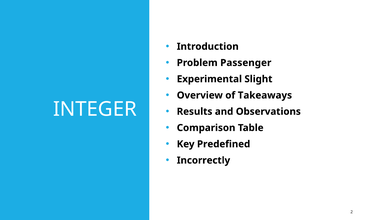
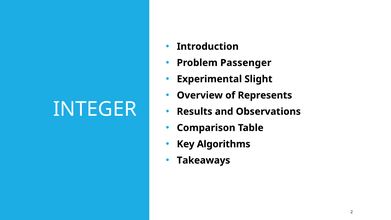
Takeaways: Takeaways -> Represents
Predefined: Predefined -> Algorithms
Incorrectly: Incorrectly -> Takeaways
